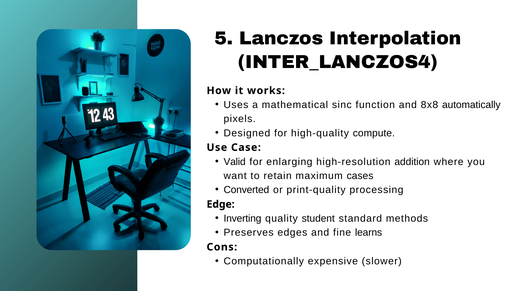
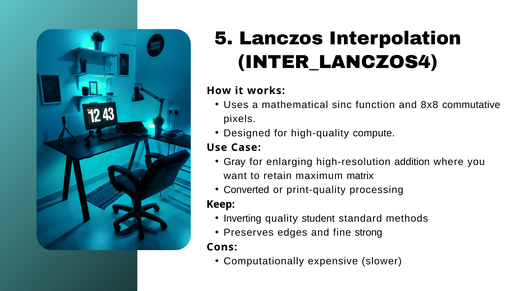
automatically: automatically -> commutative
Valid: Valid -> Gray
cases: cases -> matrix
Edge: Edge -> Keep
learns: learns -> strong
